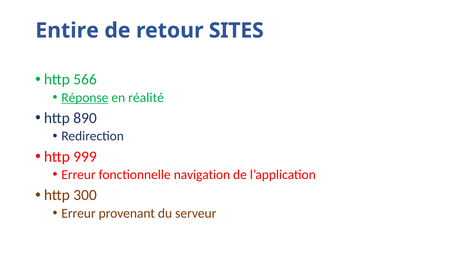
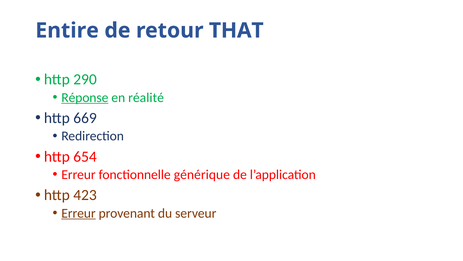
SITES: SITES -> THAT
566: 566 -> 290
890: 890 -> 669
999: 999 -> 654
navigation: navigation -> générique
300: 300 -> 423
Erreur at (78, 213) underline: none -> present
